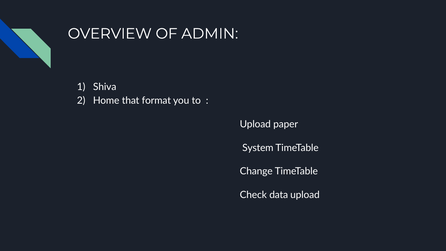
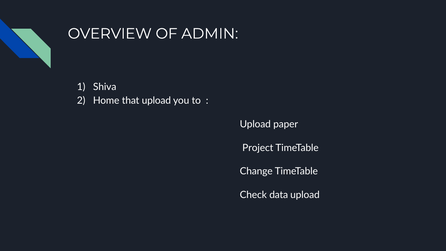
that format: format -> upload
System: System -> Project
